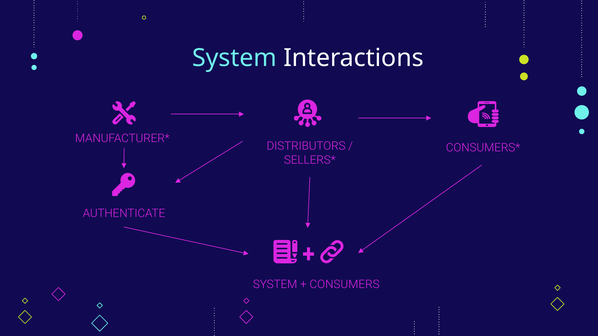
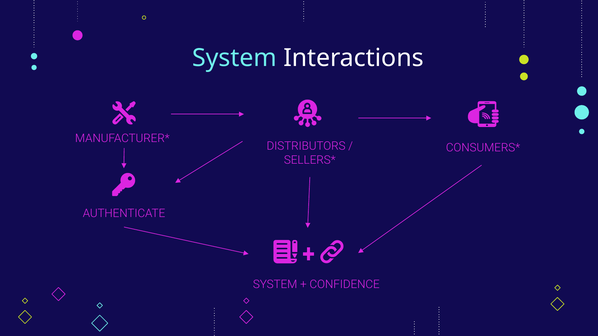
CONSUMERS: CONSUMERS -> CONFIDENCE
